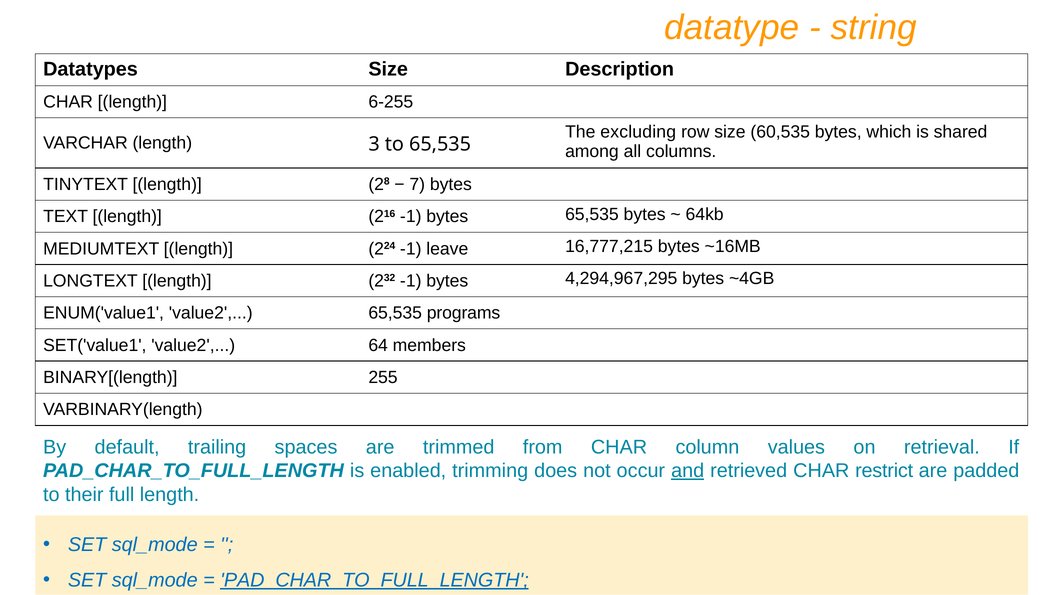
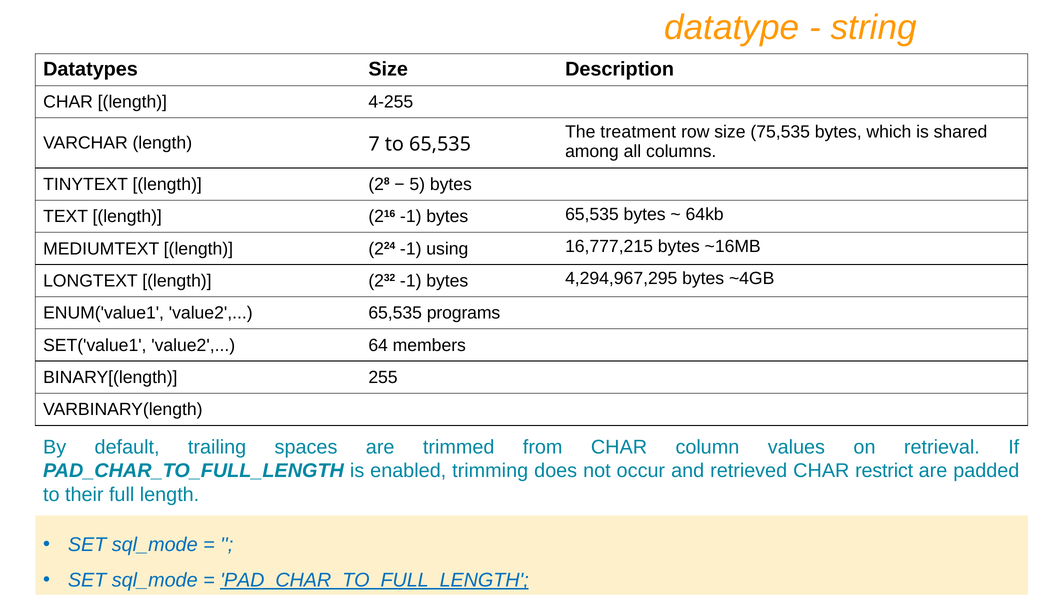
6-255: 6-255 -> 4-255
excluding: excluding -> treatment
60,535: 60,535 -> 75,535
3: 3 -> 7
7: 7 -> 5
leave: leave -> using
and underline: present -> none
